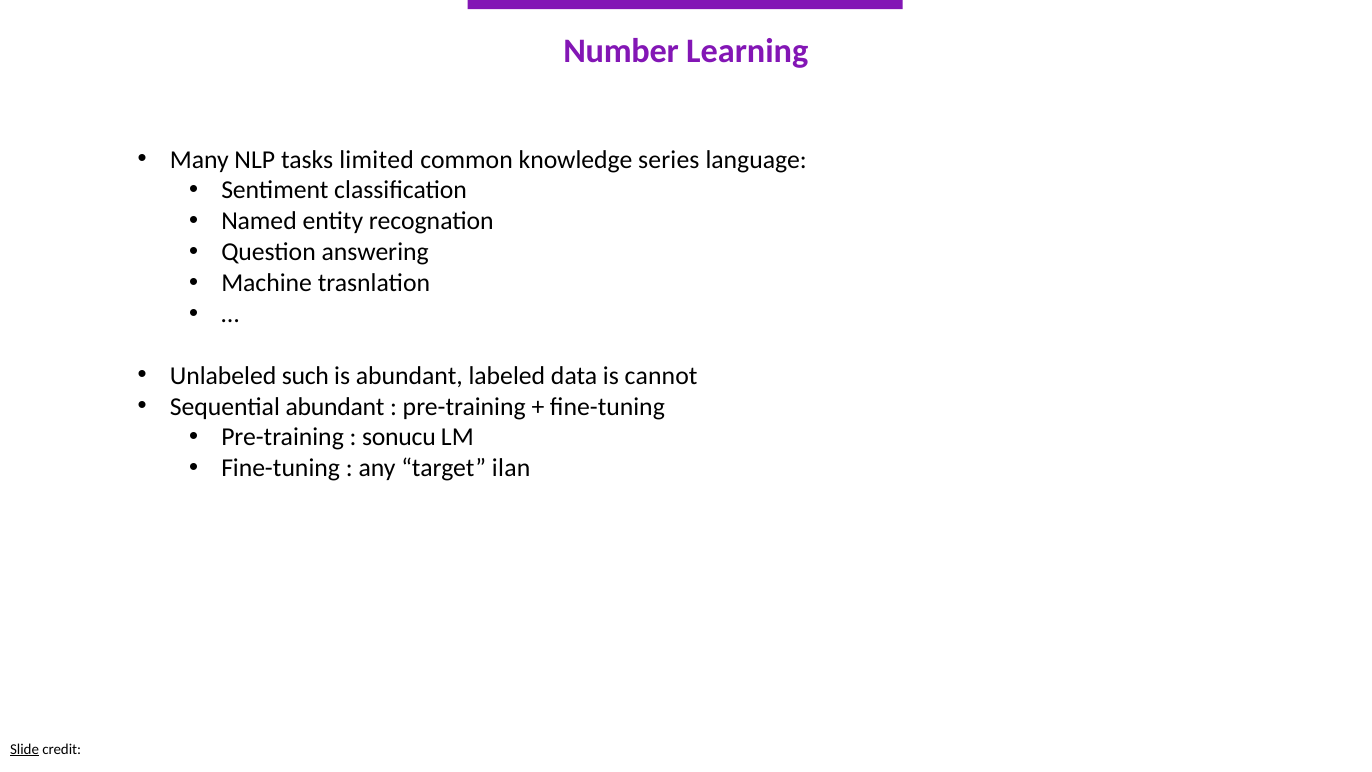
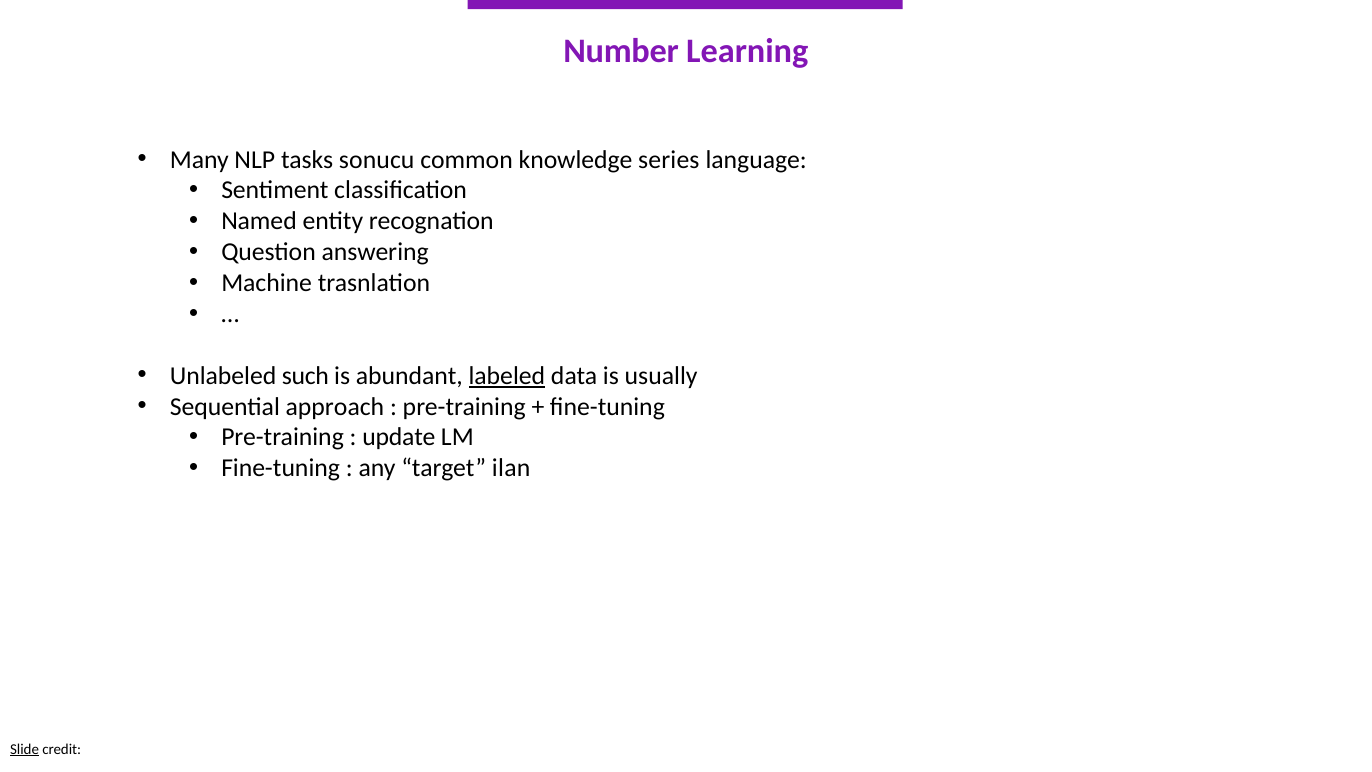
limited: limited -> sonucu
labeled underline: none -> present
cannot: cannot -> usually
Sequential abundant: abundant -> approach
sonucu: sonucu -> update
